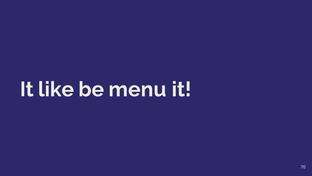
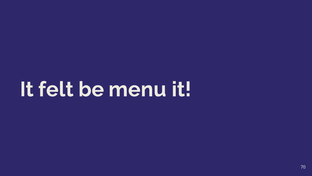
like: like -> felt
